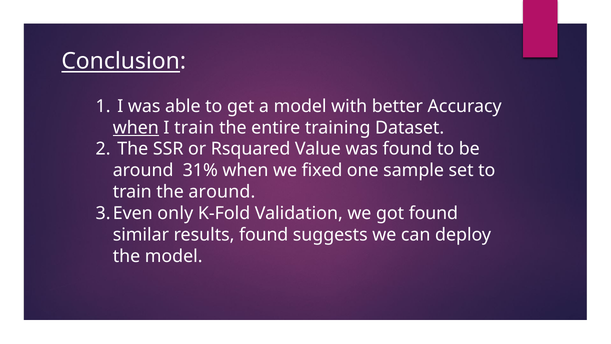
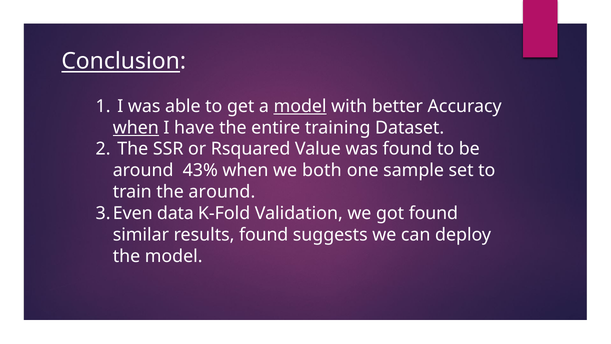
model at (300, 106) underline: none -> present
I train: train -> have
31%: 31% -> 43%
fixed: fixed -> both
only: only -> data
